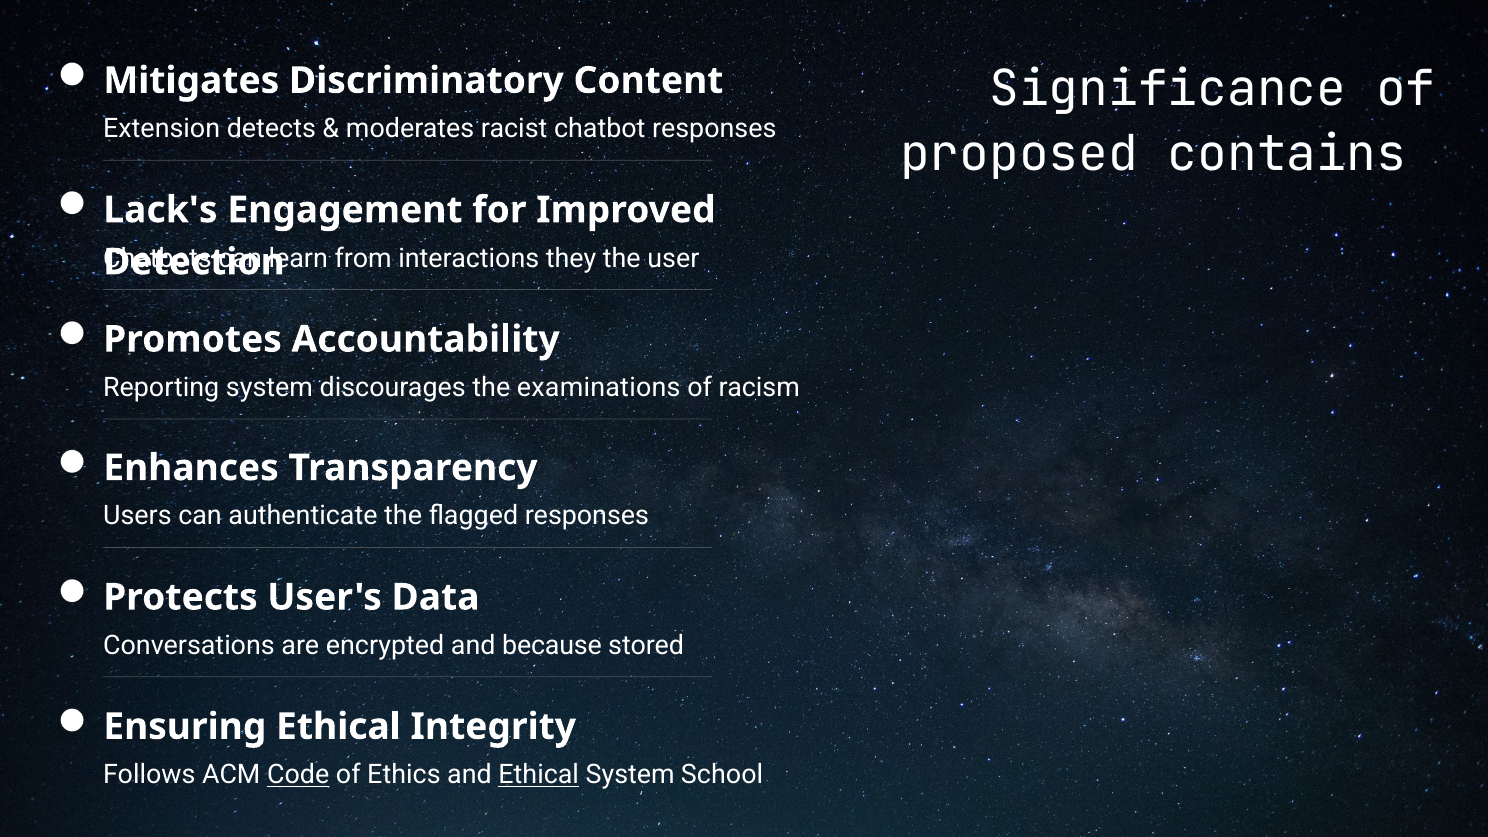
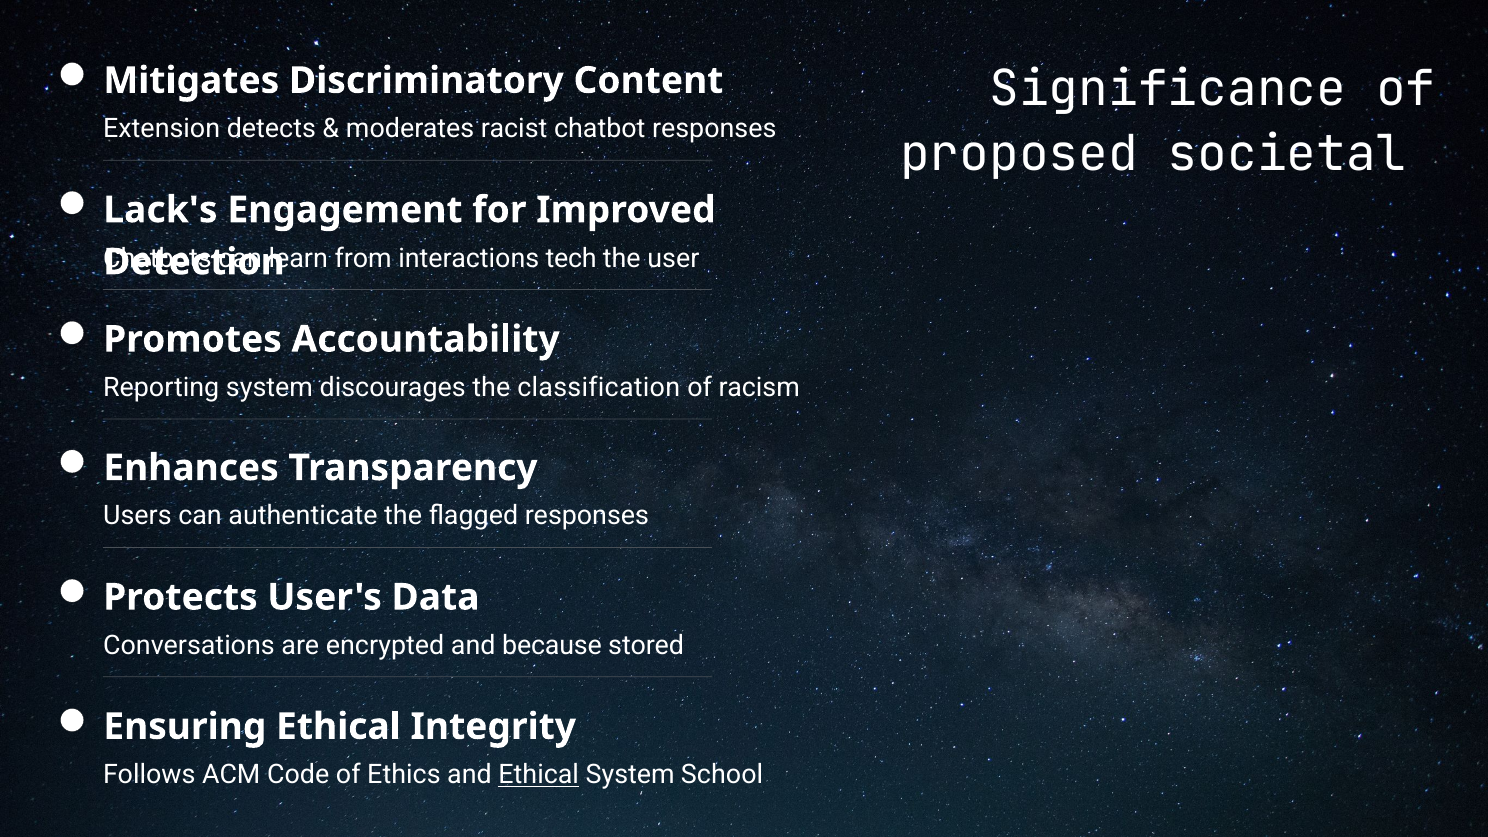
contains: contains -> societal
they: they -> tech
examinations: examinations -> classification
Code underline: present -> none
